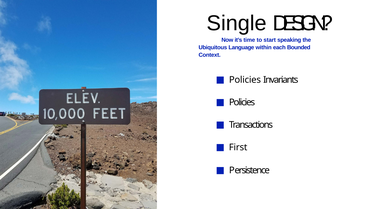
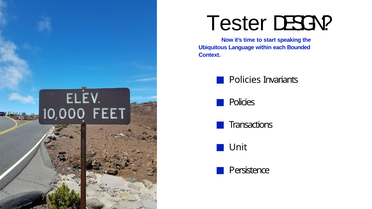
Single: Single -> Tester
First: First -> Unit
